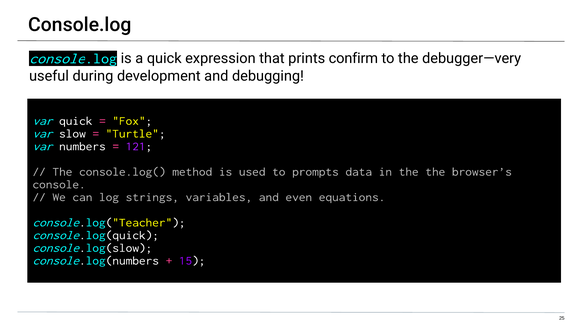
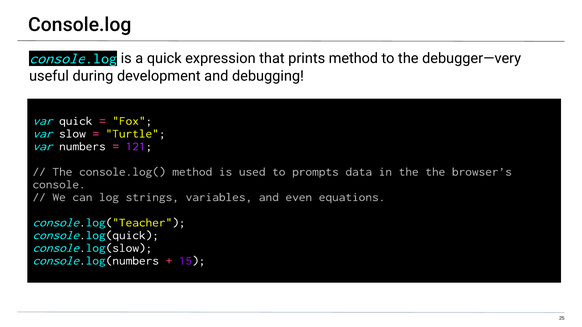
prints confirm: confirm -> method
